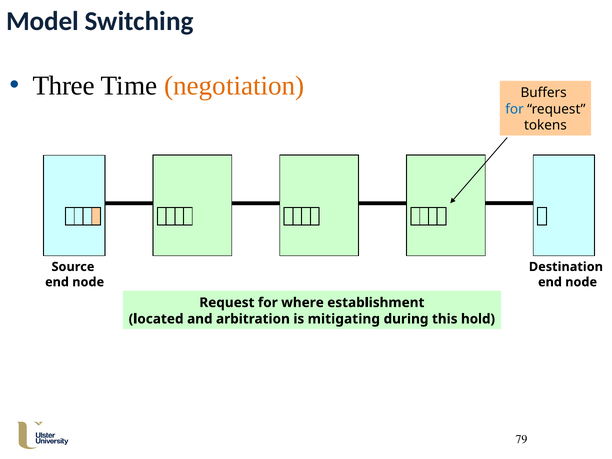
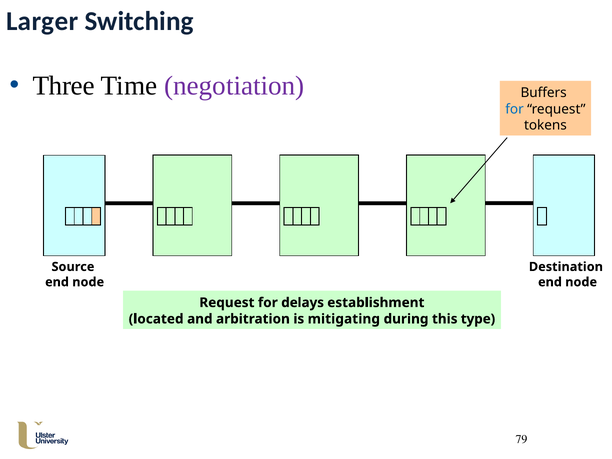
Model: Model -> Larger
negotiation colour: orange -> purple
where: where -> delays
hold: hold -> type
